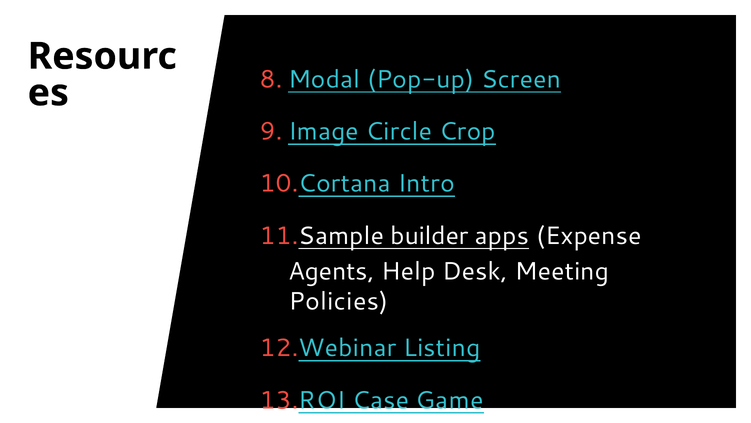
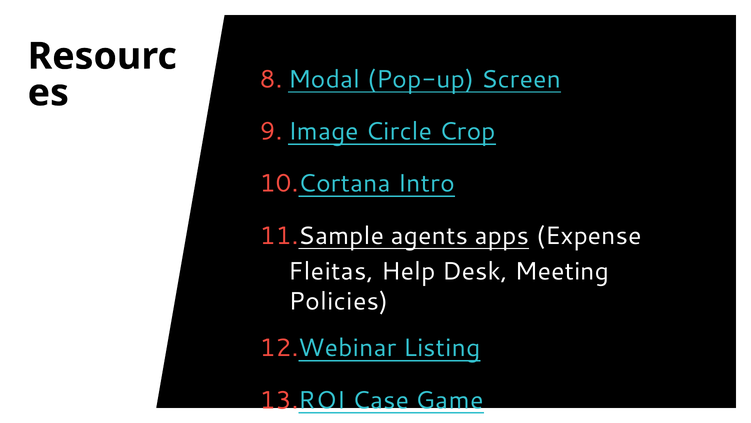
builder: builder -> agents
Agents: Agents -> Fleitas
